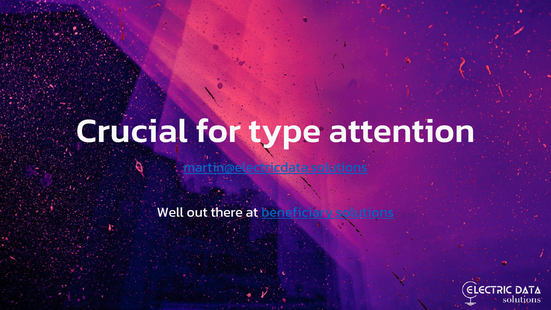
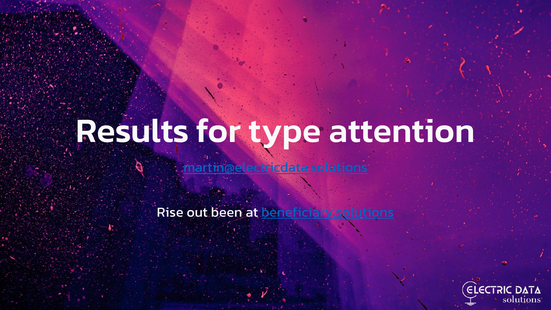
Crucial: Crucial -> Results
Well: Well -> Rise
there: there -> been
